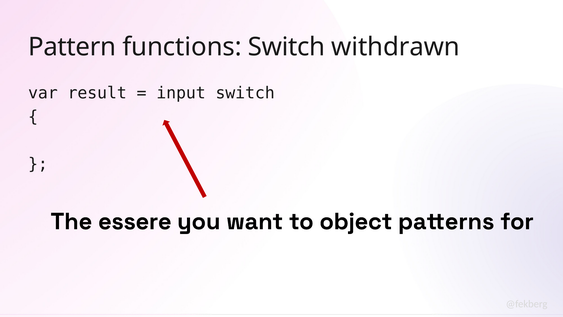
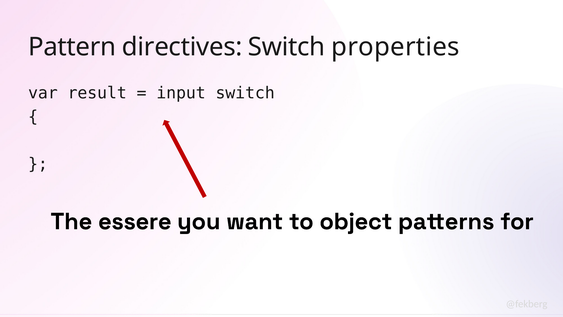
functions: functions -> directives
withdrawn: withdrawn -> properties
